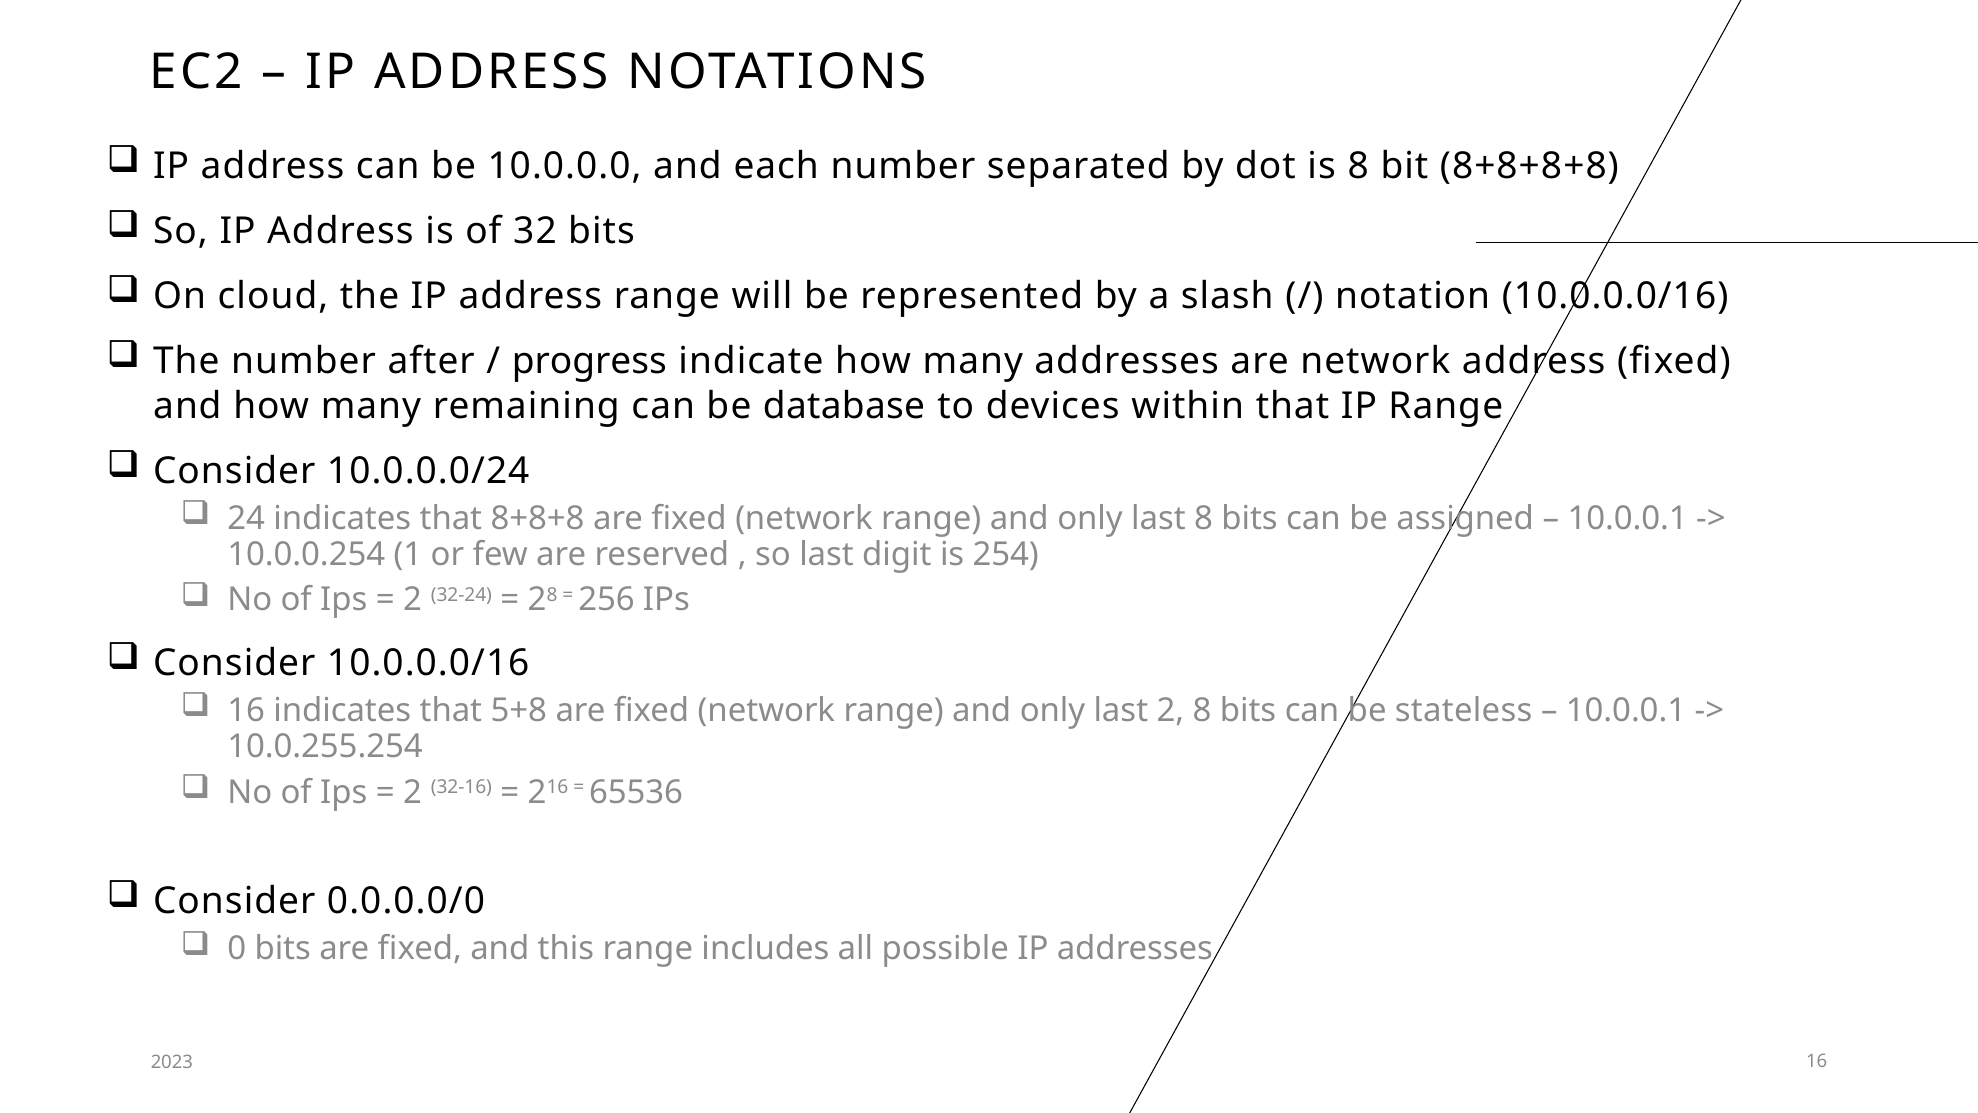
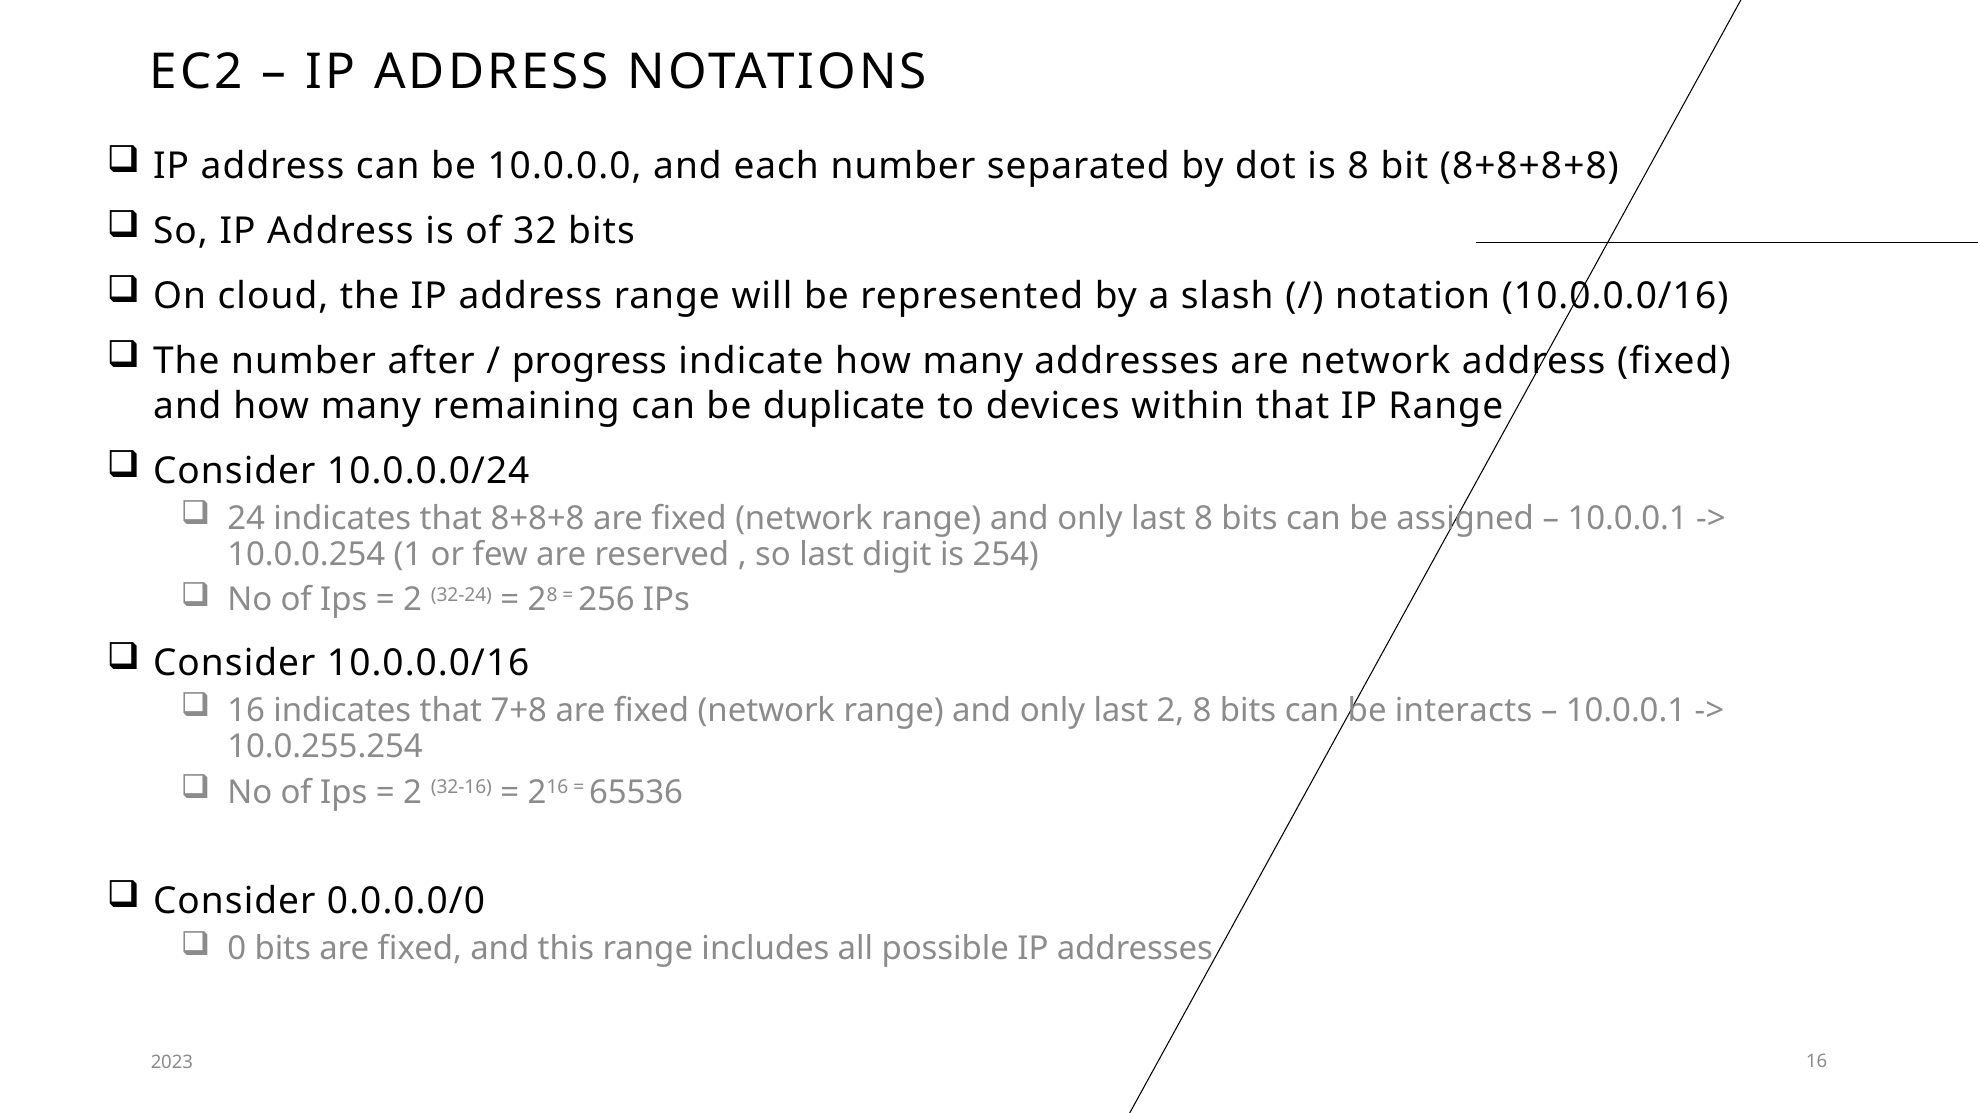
database: database -> duplicate
5+8: 5+8 -> 7+8
stateless: stateless -> interacts
